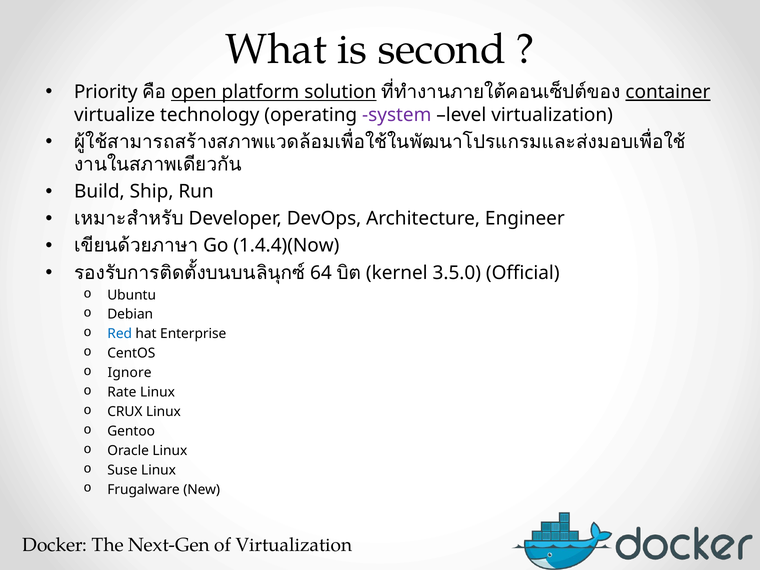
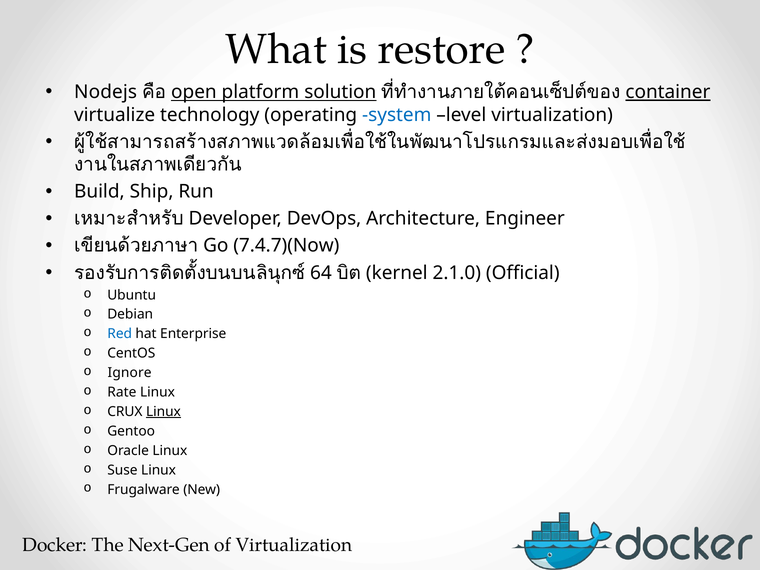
second: second -> restore
Priority: Priority -> Nodejs
system colour: purple -> blue
1.4.4)(Now: 1.4.4)(Now -> 7.4.7)(Now
3.5.0: 3.5.0 -> 2.1.0
Linux at (163, 412) underline: none -> present
